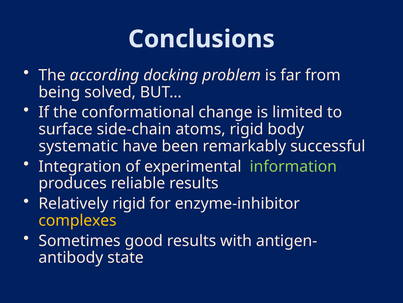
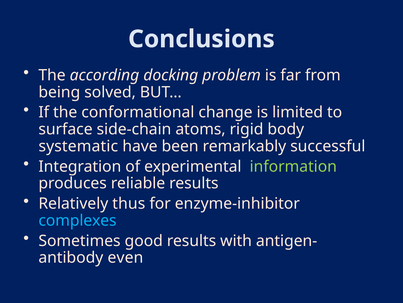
Relatively rigid: rigid -> thus
complexes colour: yellow -> light blue
state: state -> even
